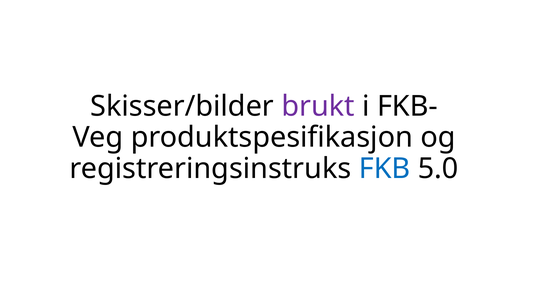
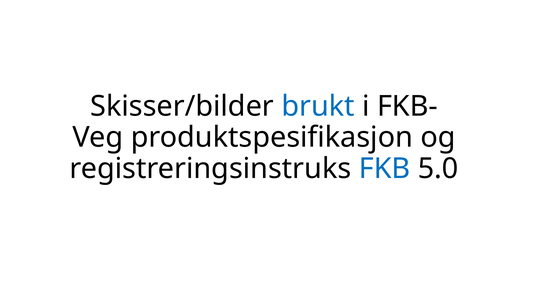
brukt colour: purple -> blue
